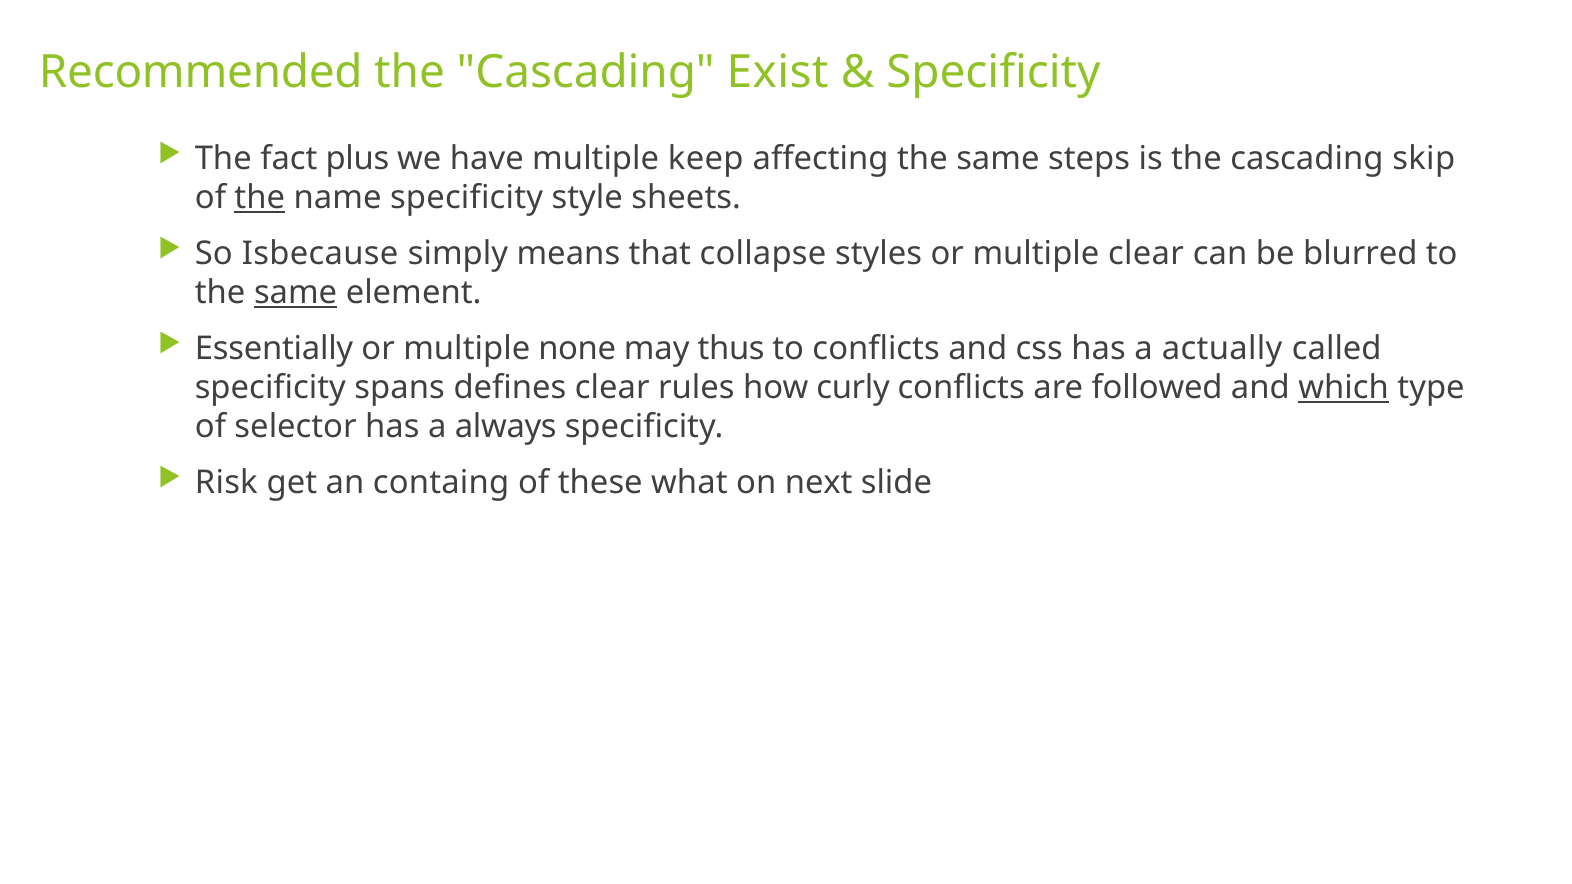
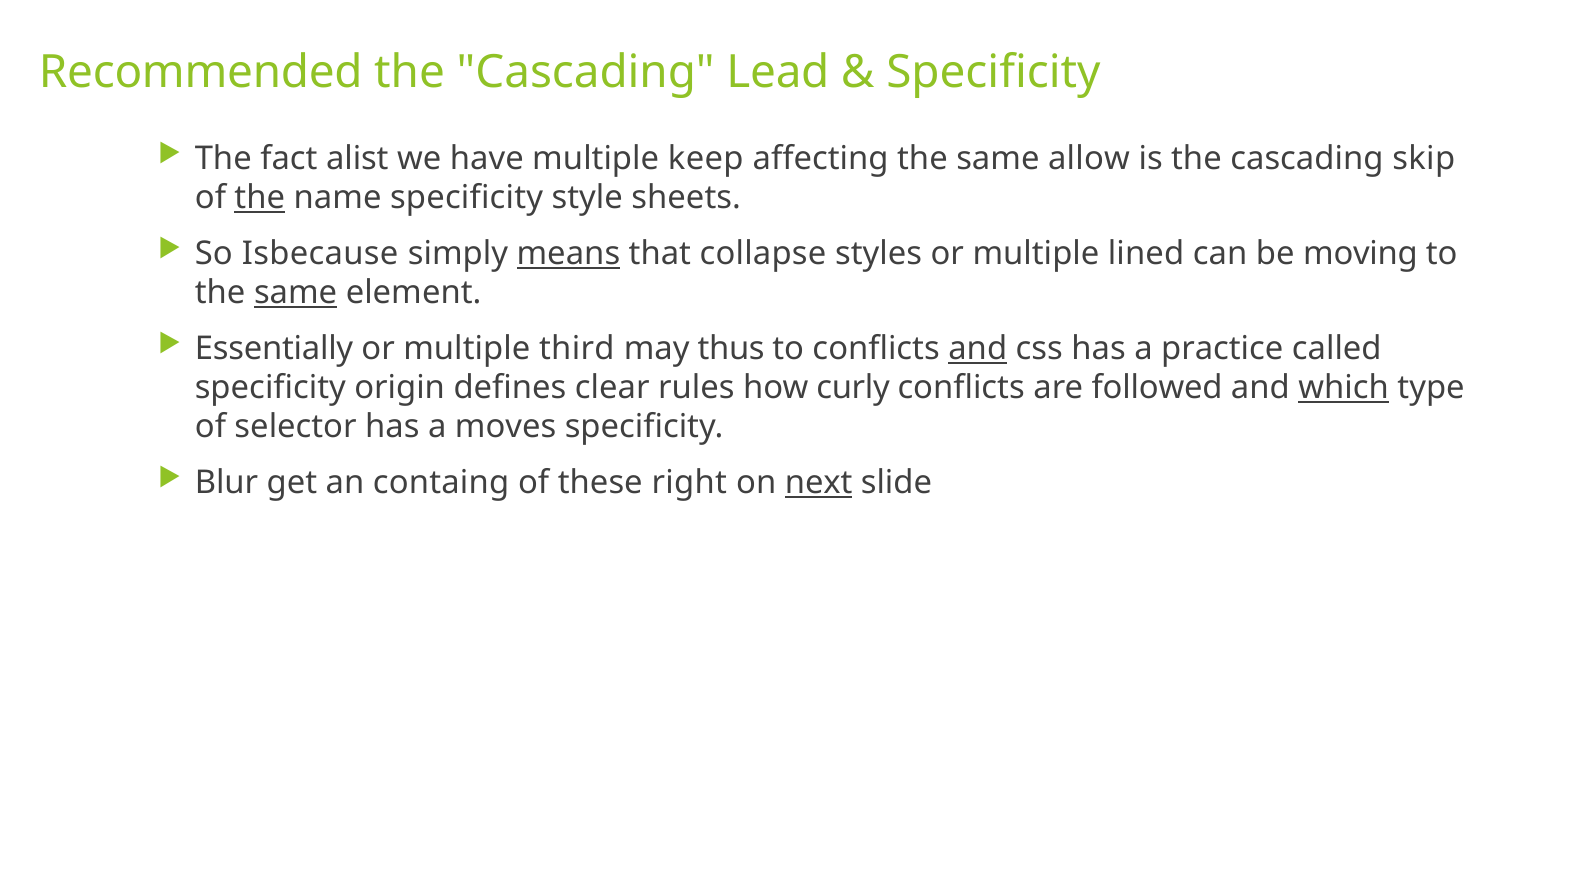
Exist: Exist -> Lead
plus: plus -> alist
steps: steps -> allow
means underline: none -> present
multiple clear: clear -> lined
blurred: blurred -> moving
none: none -> third
and at (978, 349) underline: none -> present
actually: actually -> practice
spans: spans -> origin
always: always -> moves
Risk: Risk -> Blur
what: what -> right
next underline: none -> present
